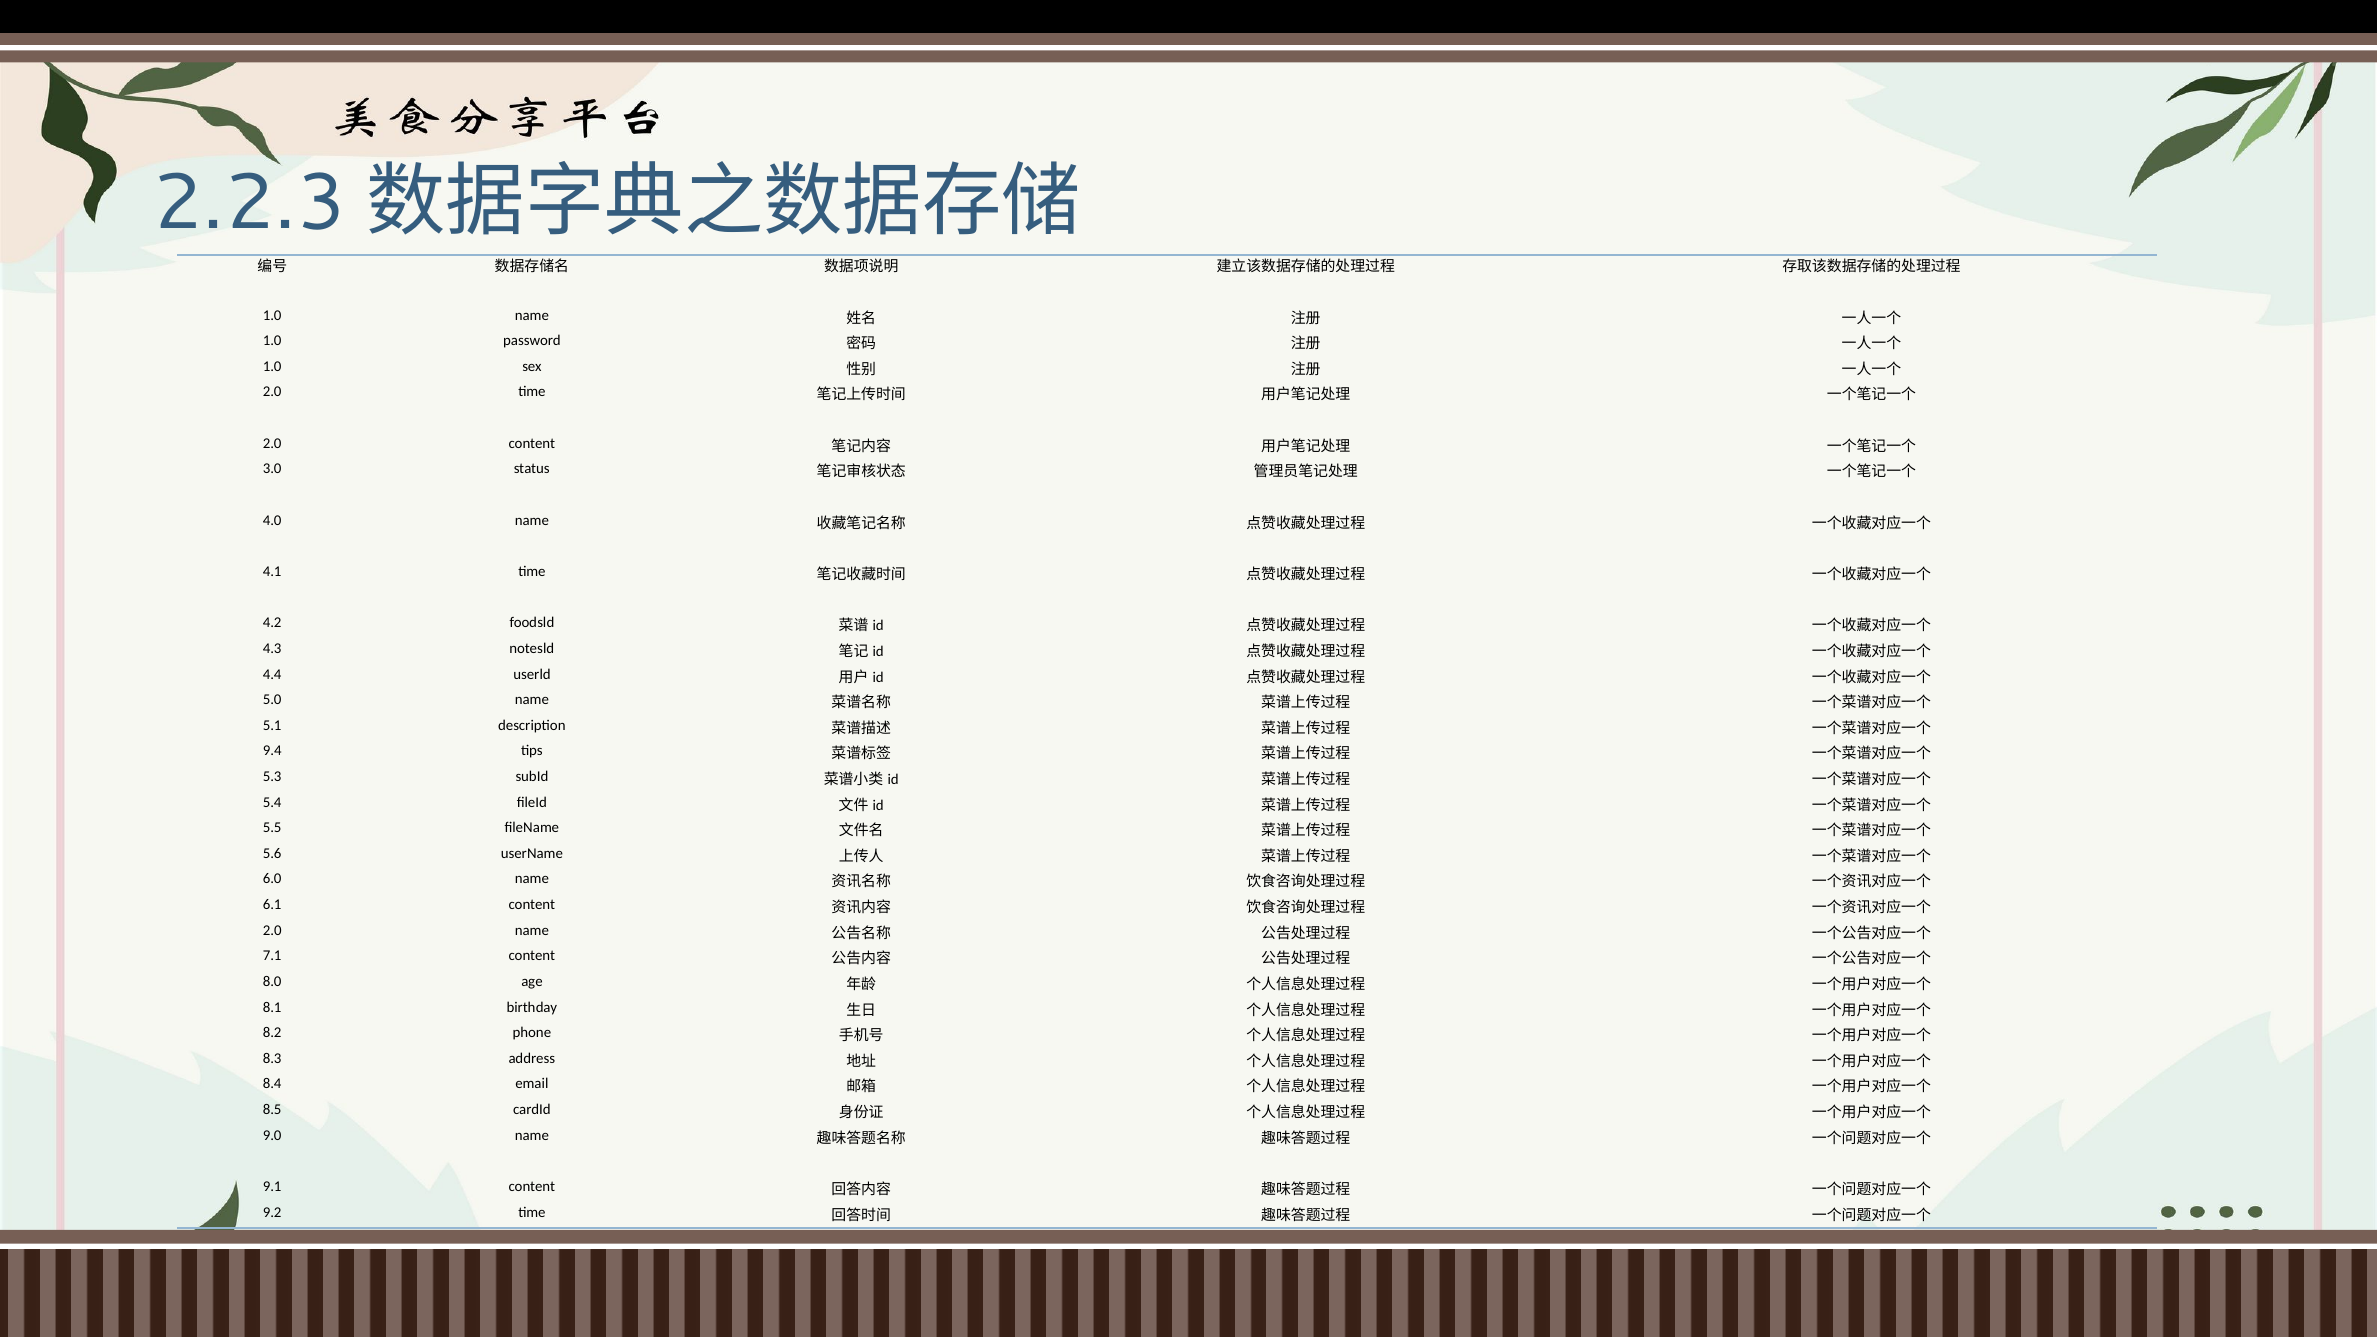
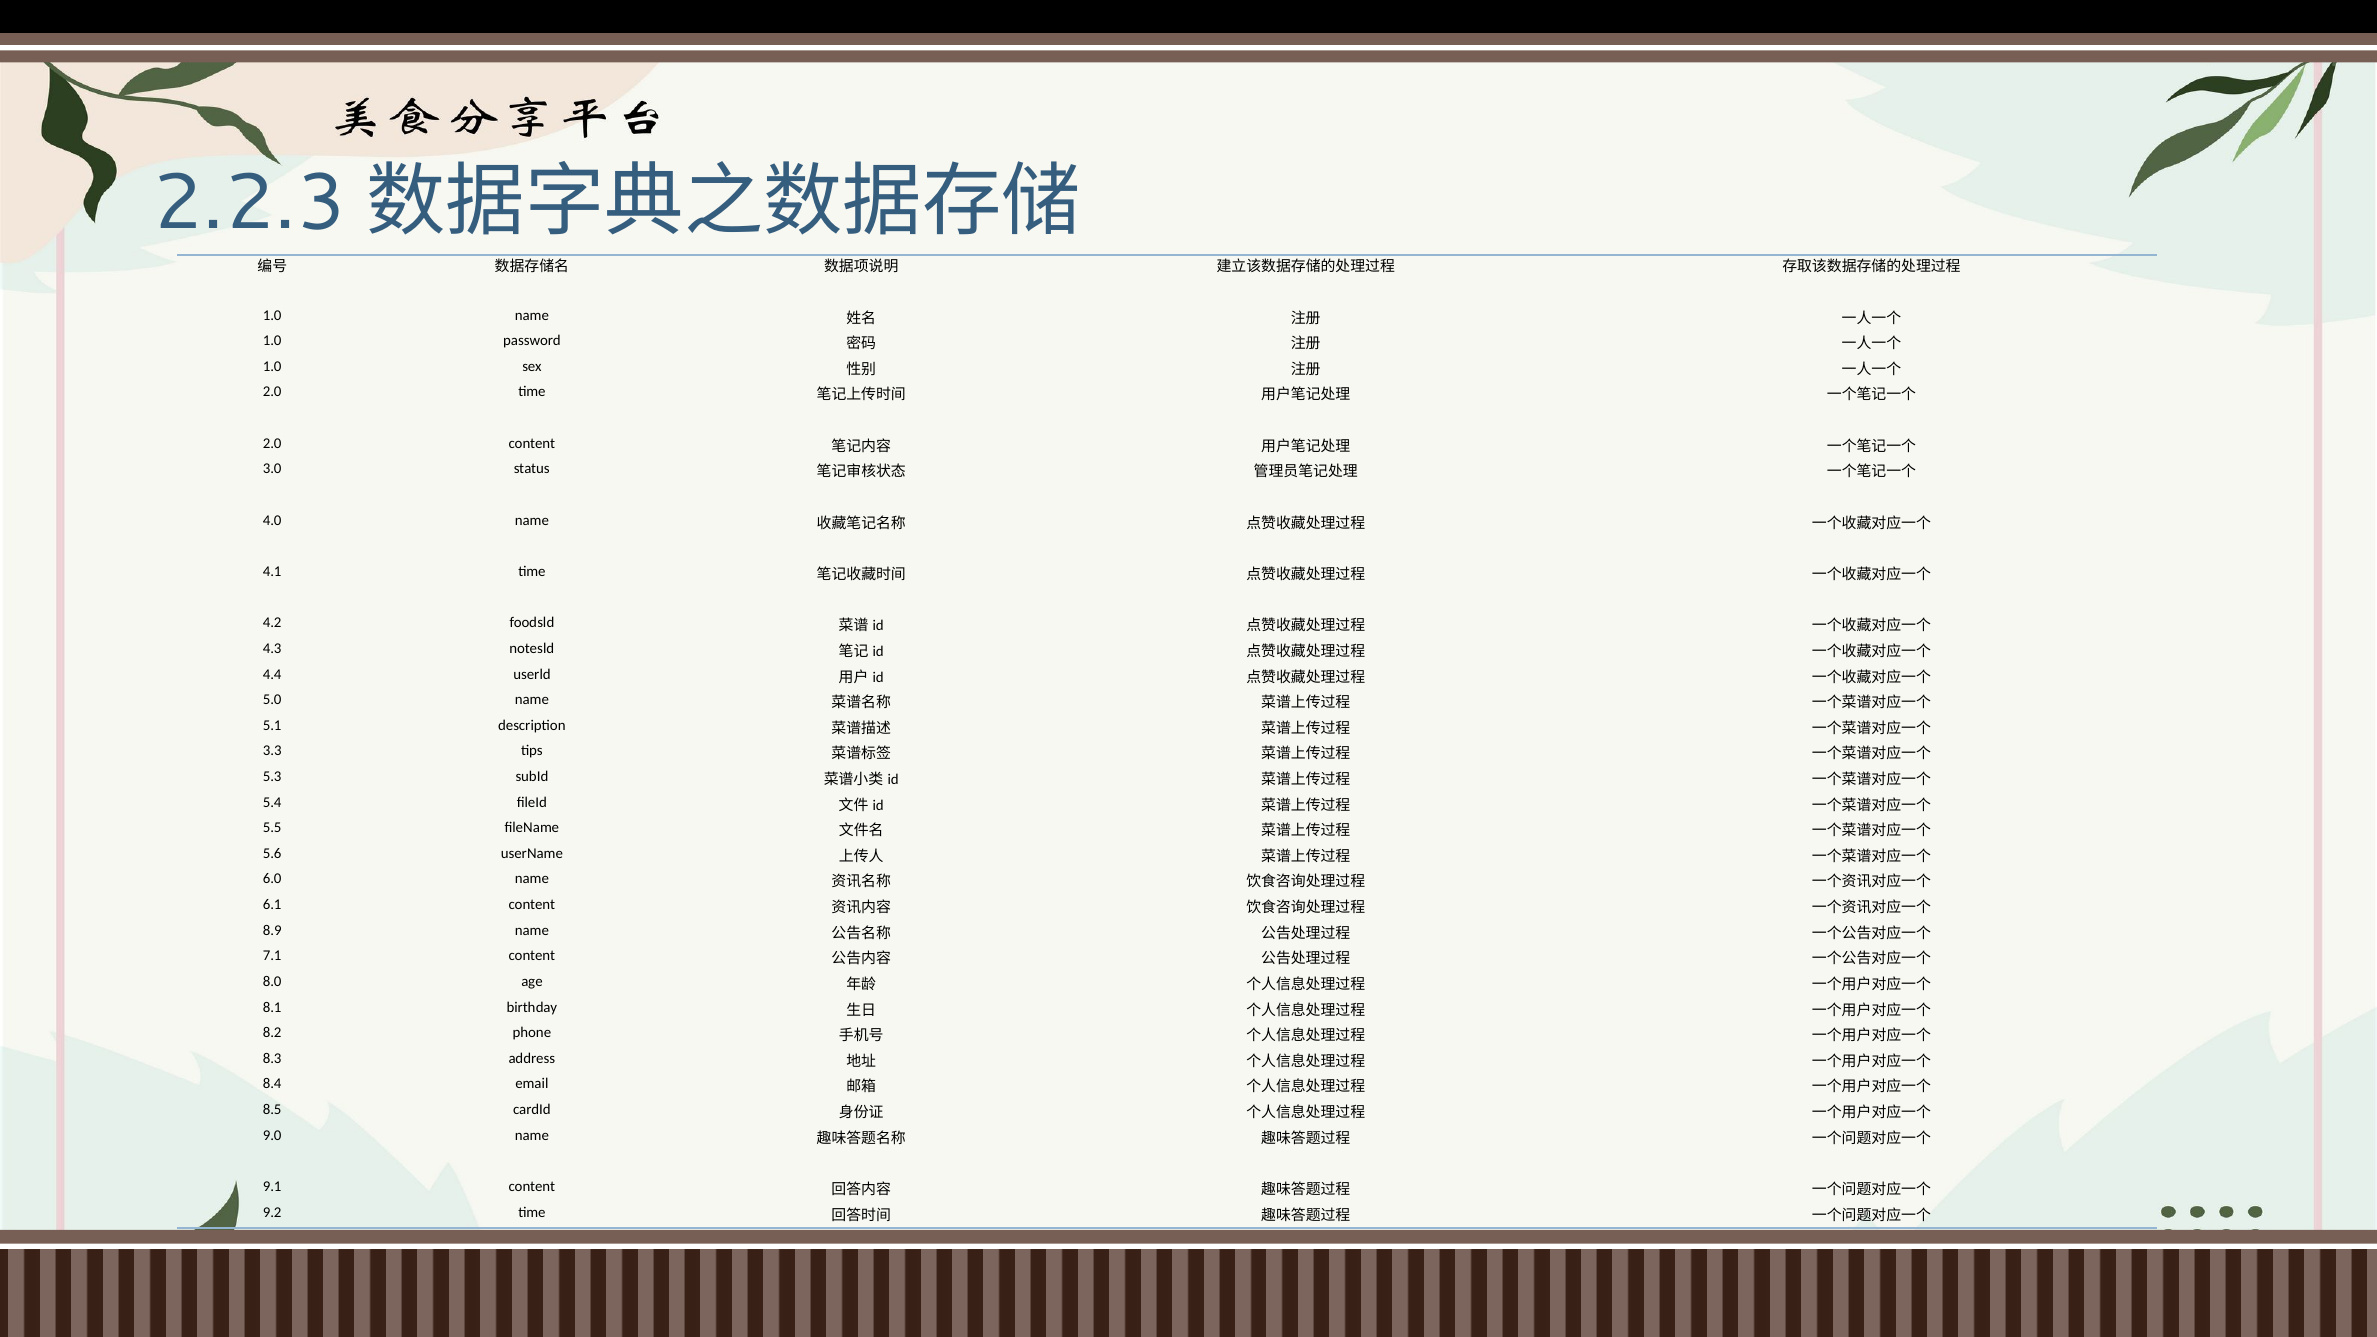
9.4: 9.4 -> 3.3
2.0 at (272, 931): 2.0 -> 8.9
